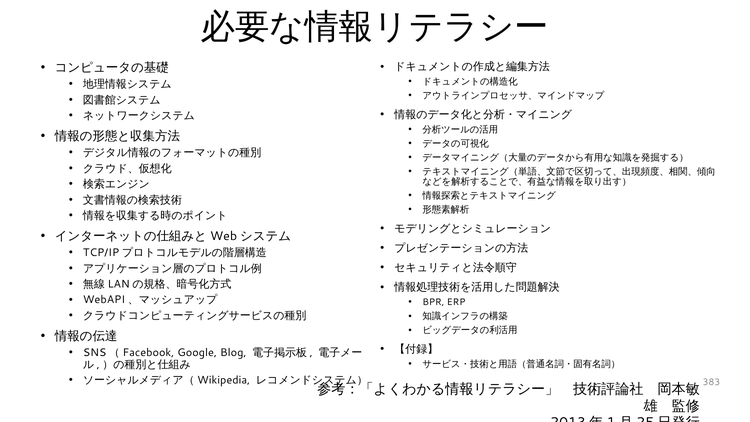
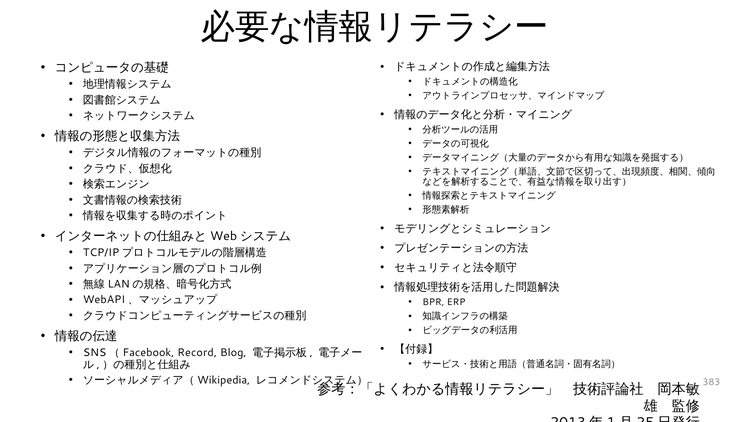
Google: Google -> Record
